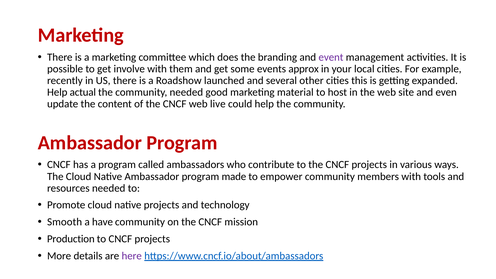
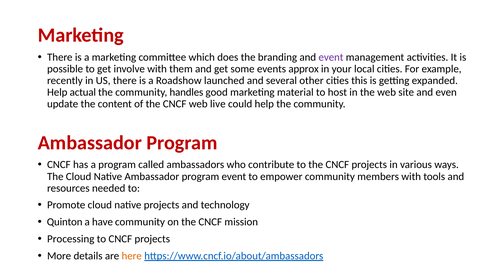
community needed: needed -> handles
program made: made -> event
Smooth: Smooth -> Quinton
Production: Production -> Processing
here colour: purple -> orange
